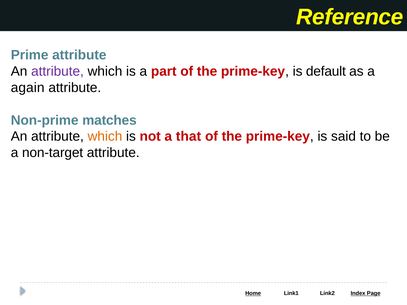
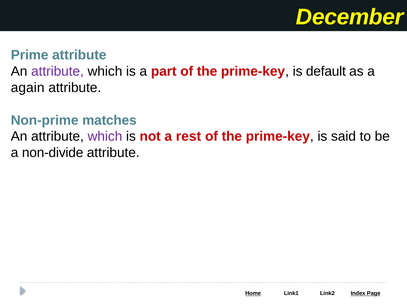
Reference: Reference -> December
which at (105, 137) colour: orange -> purple
that: that -> rest
non-target: non-target -> non-divide
